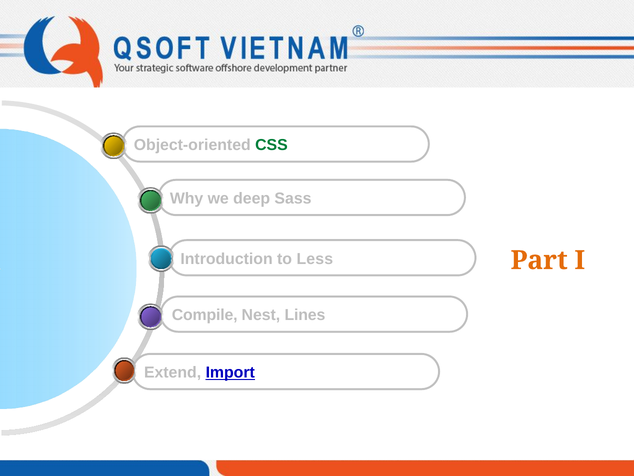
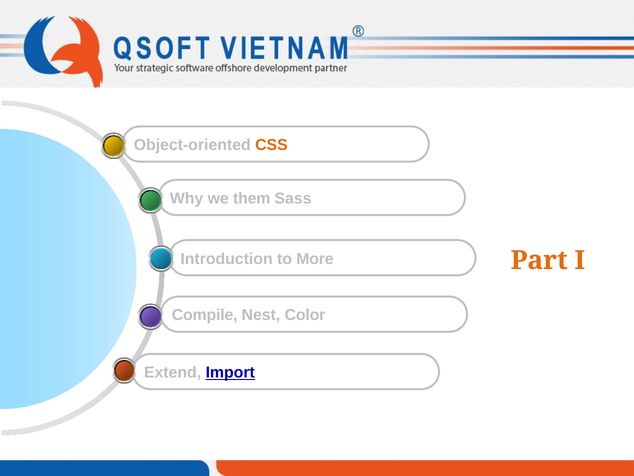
CSS colour: green -> orange
deep: deep -> them
Less: Less -> More
Lines: Lines -> Color
